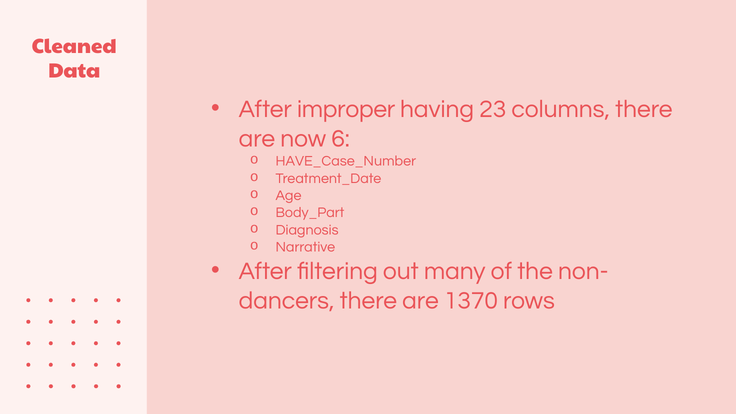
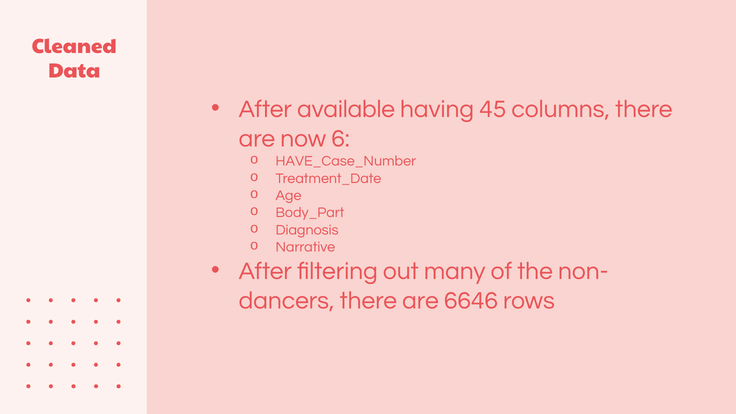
improper: improper -> available
23: 23 -> 45
1370: 1370 -> 6646
